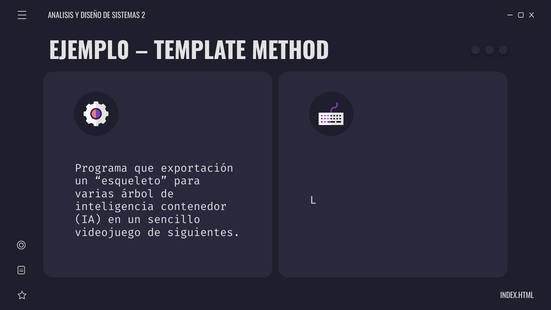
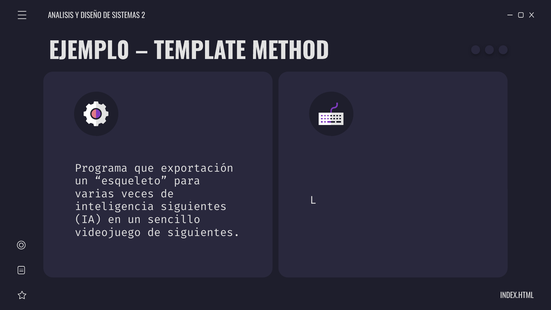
árbol: árbol -> veces
inteligencia contenedor: contenedor -> siguientes
